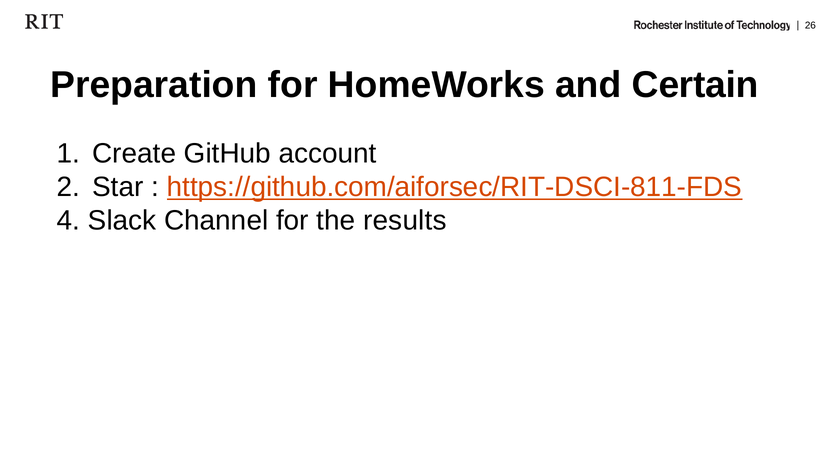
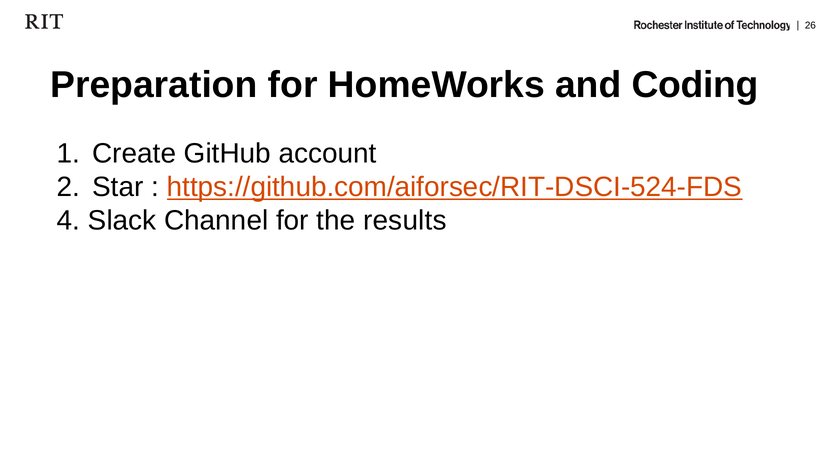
Certain: Certain -> Coding
https://github.com/aiforsec/RIT-DSCI-811-FDS: https://github.com/aiforsec/RIT-DSCI-811-FDS -> https://github.com/aiforsec/RIT-DSCI-524-FDS
